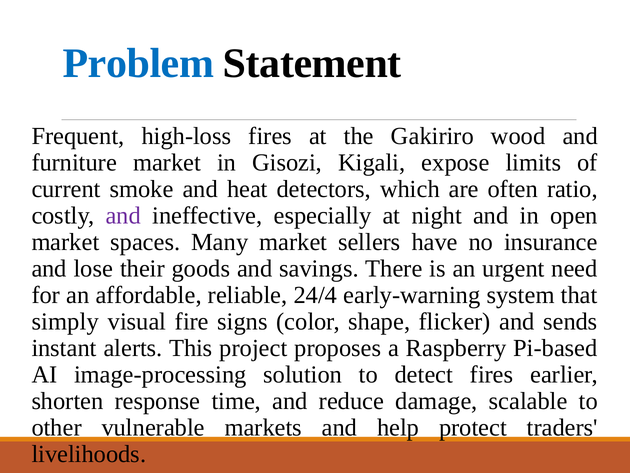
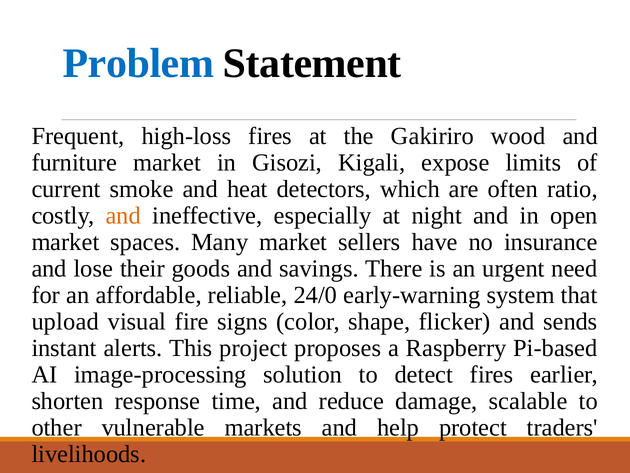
and at (123, 215) colour: purple -> orange
24/4: 24/4 -> 24/0
simply: simply -> upload
